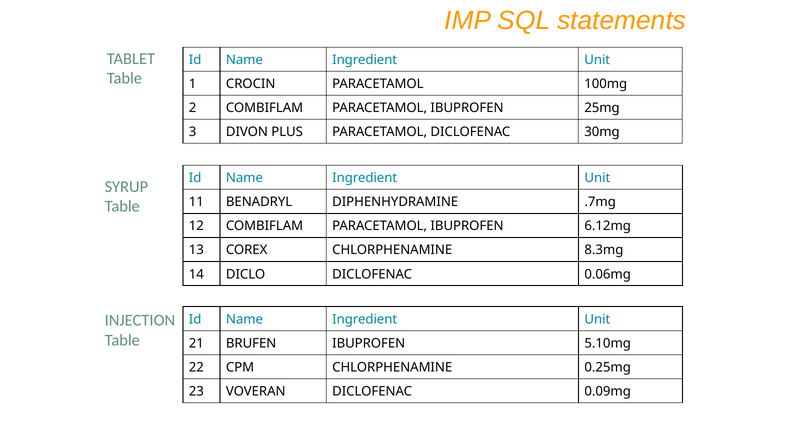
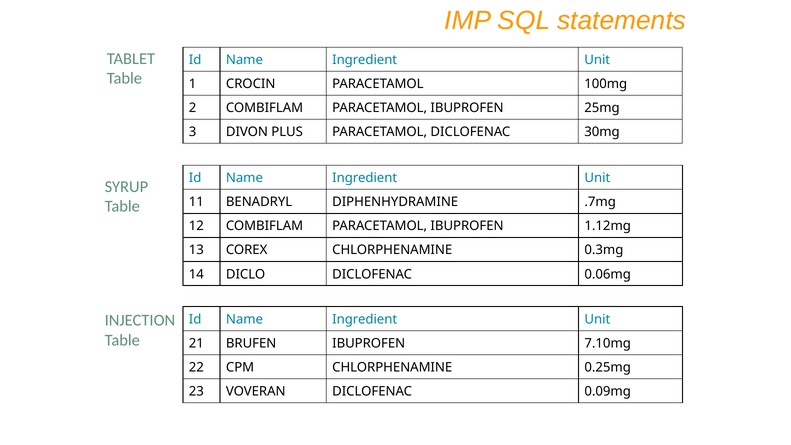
6.12mg: 6.12mg -> 1.12mg
8.3mg: 8.3mg -> 0.3mg
5.10mg: 5.10mg -> 7.10mg
